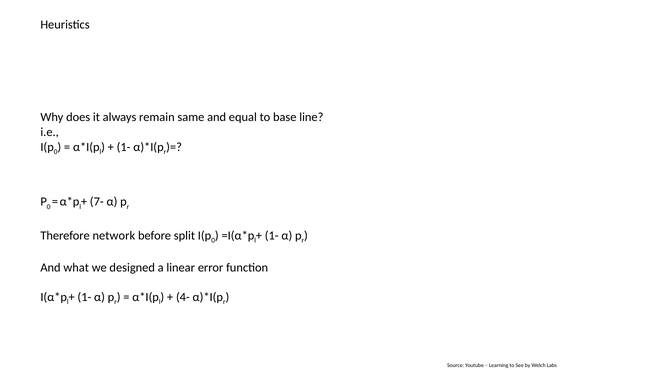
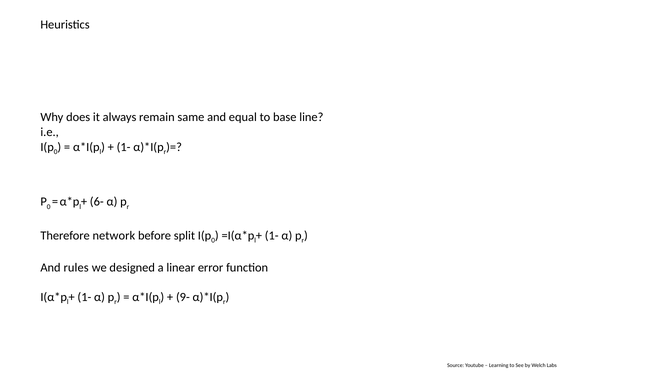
7-: 7- -> 6-
what: what -> rules
4-: 4- -> 9-
